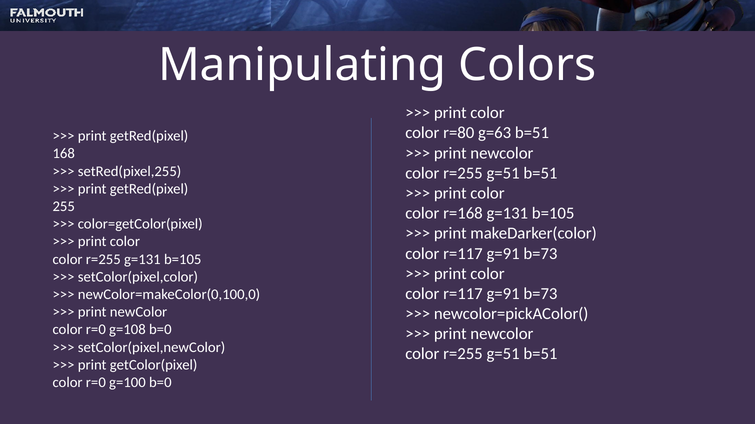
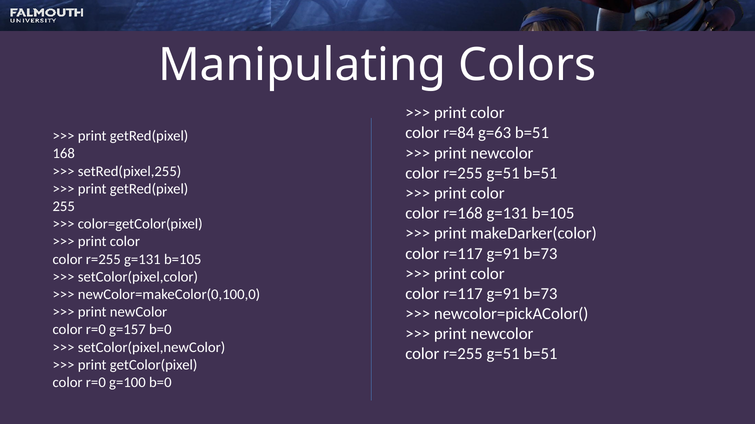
r=80: r=80 -> r=84
g=108: g=108 -> g=157
